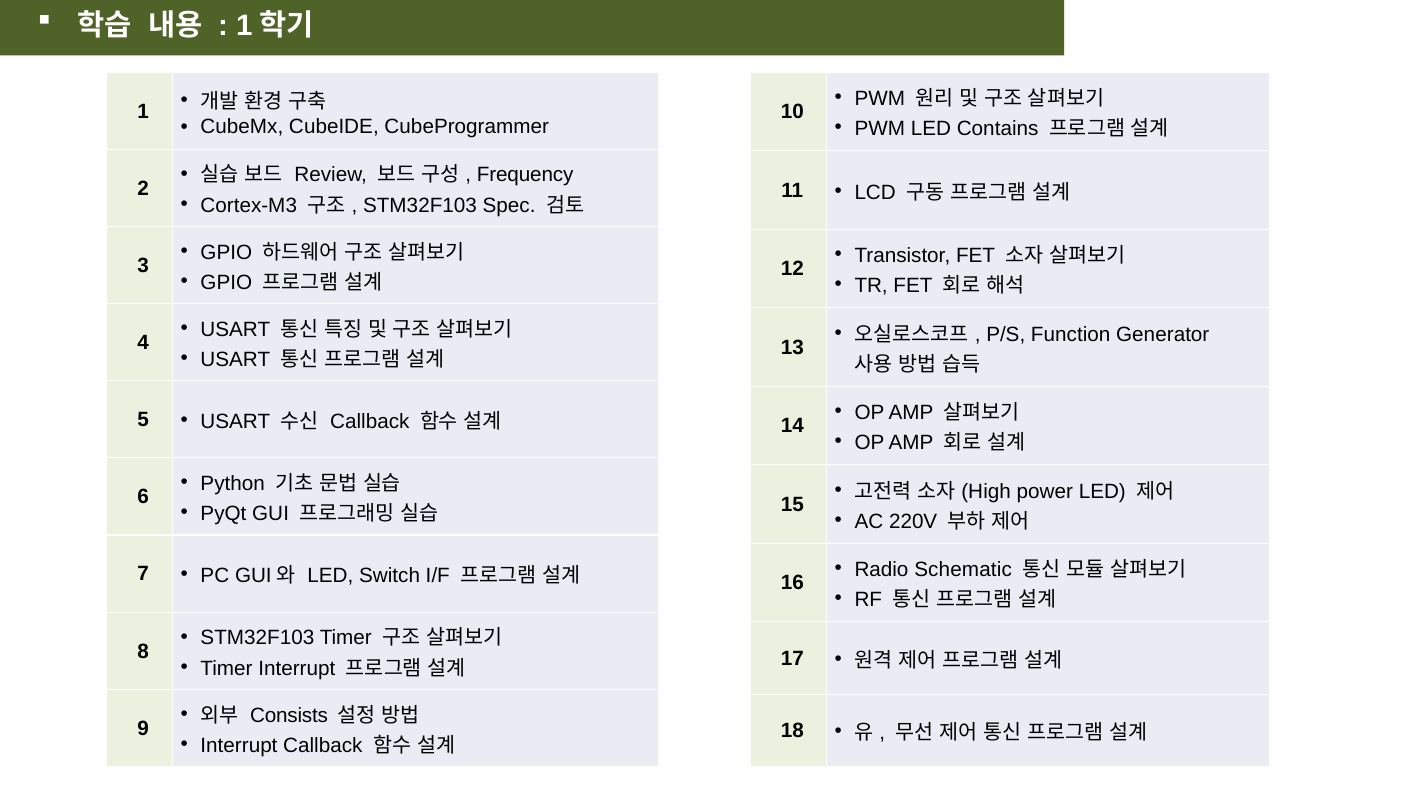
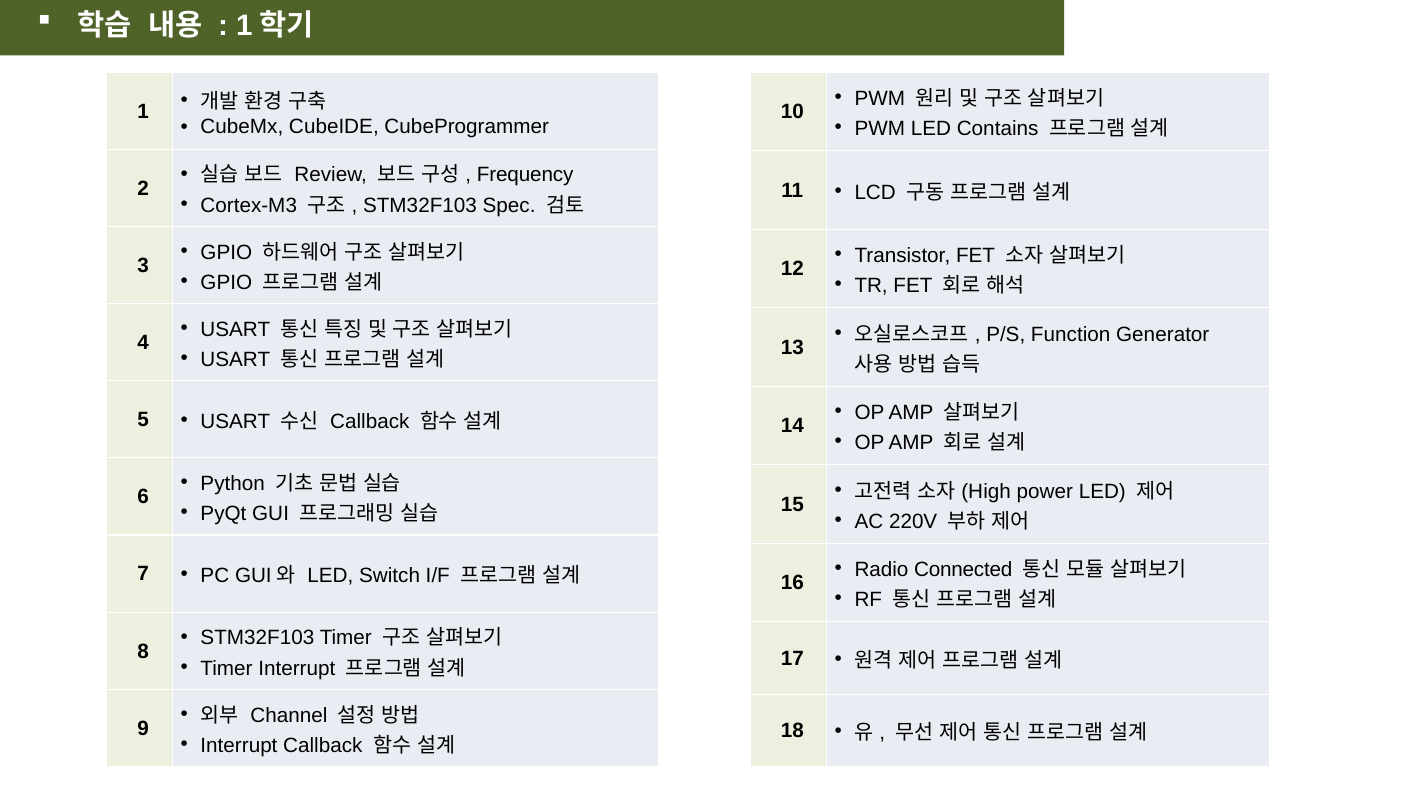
Schematic: Schematic -> Connected
Consists: Consists -> Channel
